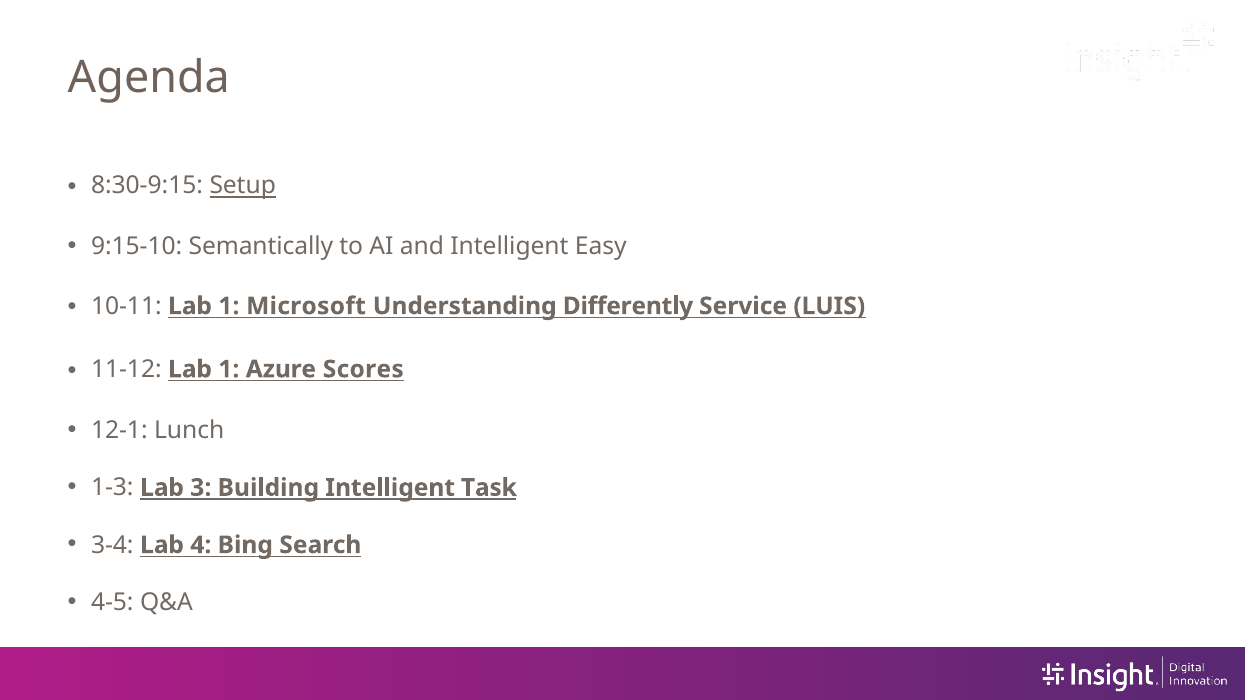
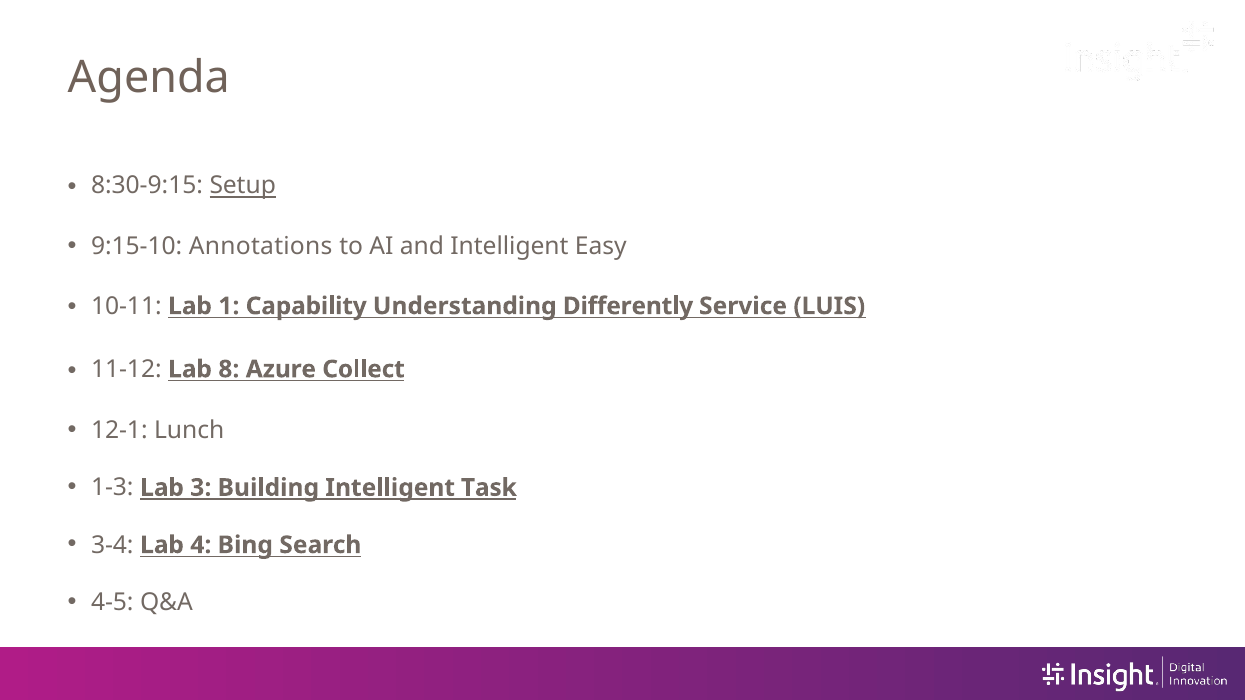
Semantically: Semantically -> Annotations
Microsoft: Microsoft -> Capability
11-12 Lab 1: 1 -> 8
Scores: Scores -> Collect
